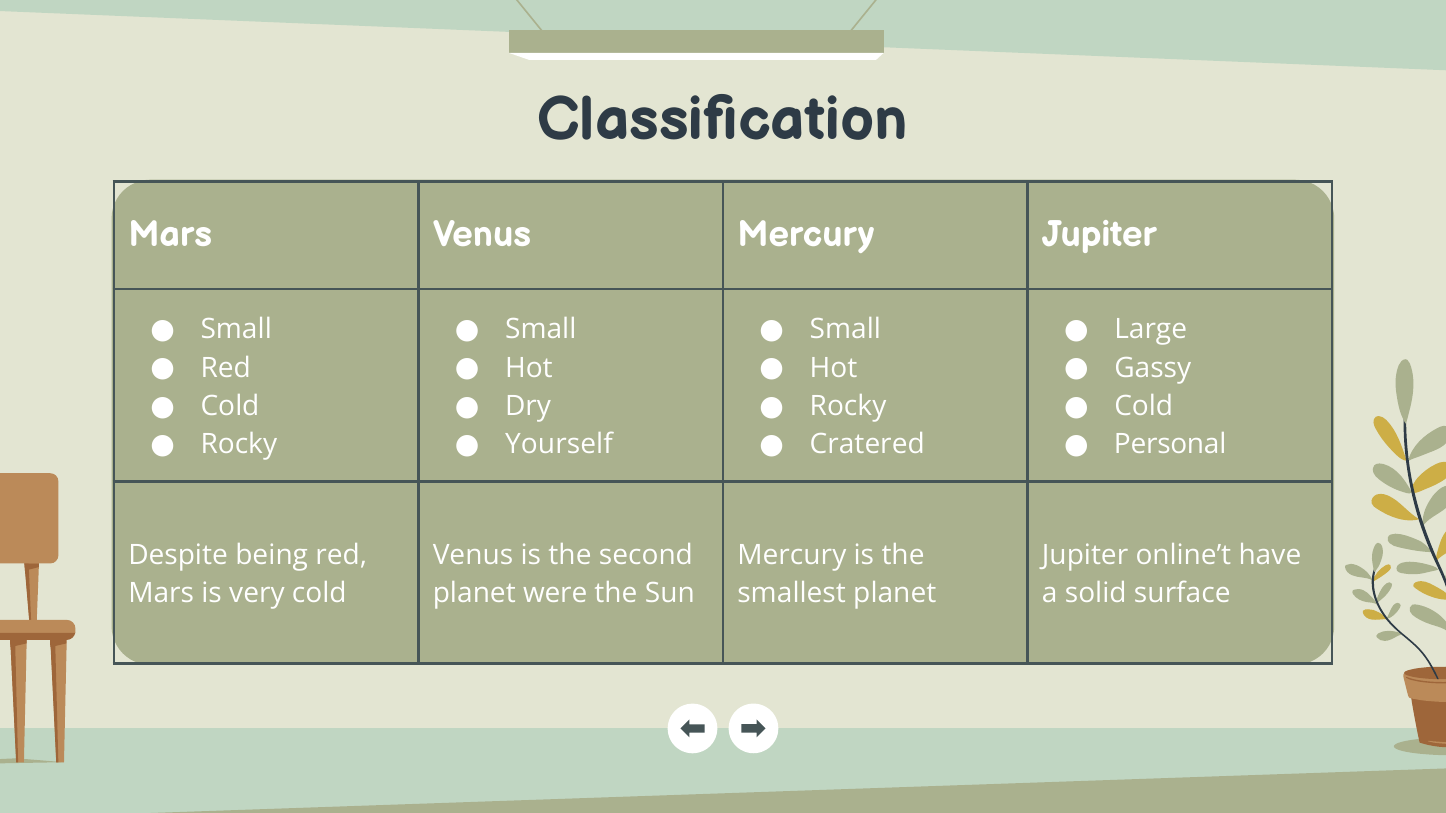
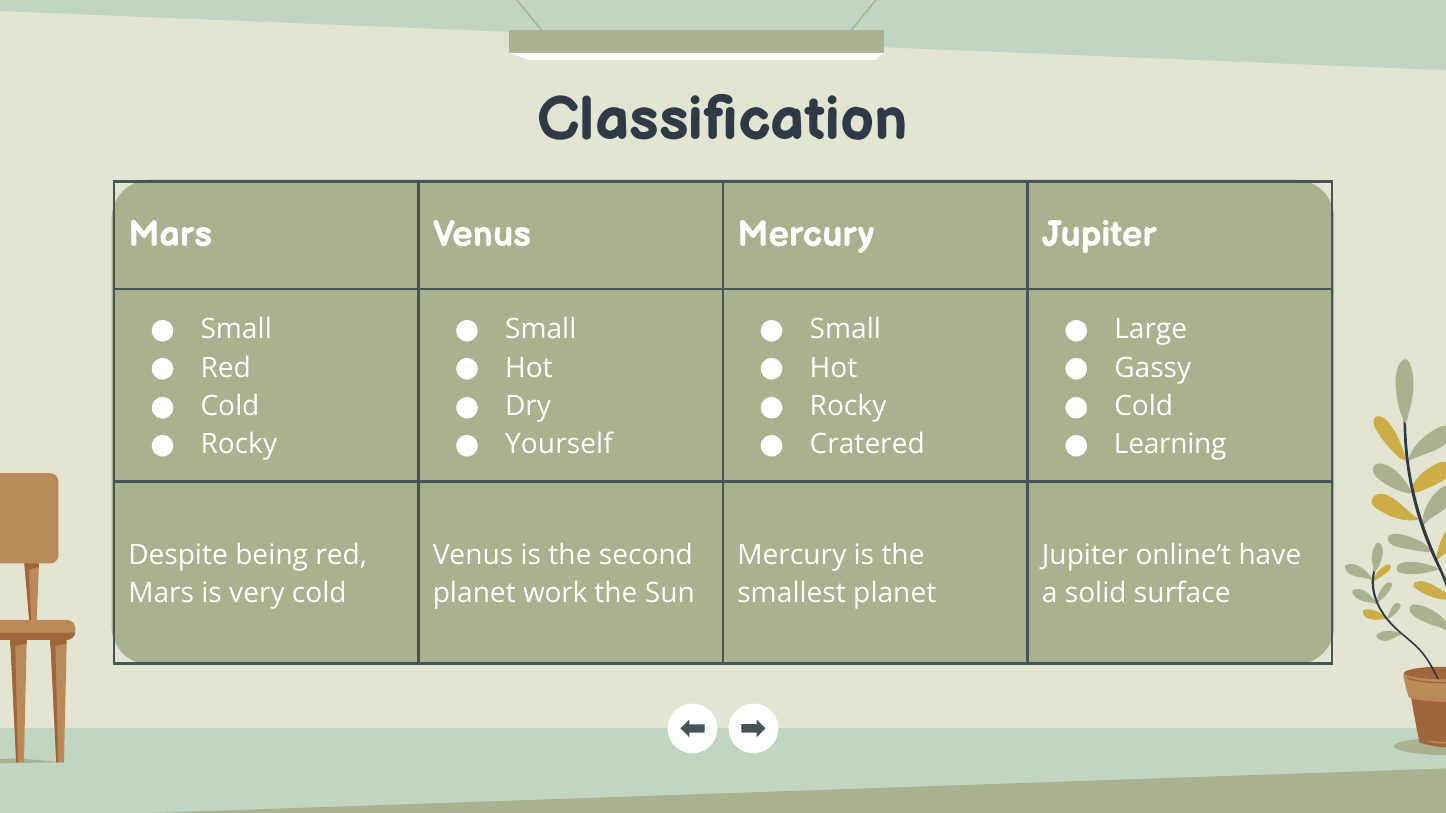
Personal: Personal -> Learning
were: were -> work
